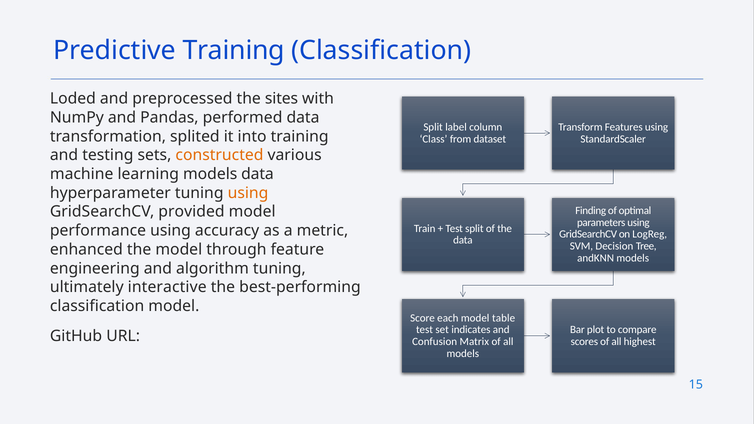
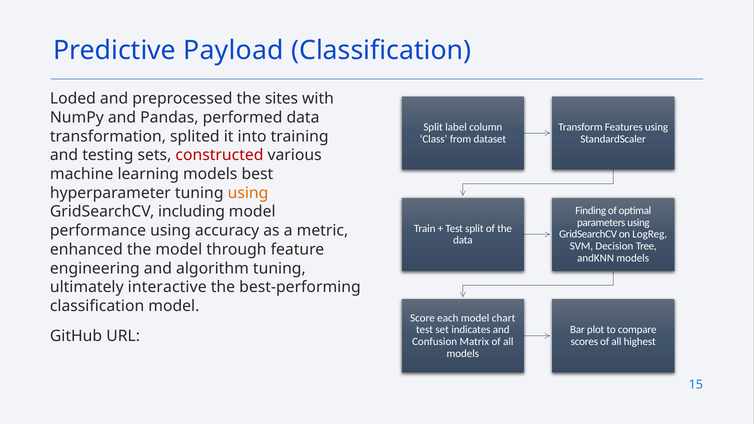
Predictive Training: Training -> Payload
constructed colour: orange -> red
models data: data -> best
provided: provided -> including
table: table -> chart
